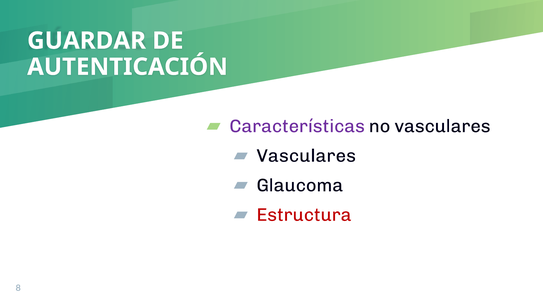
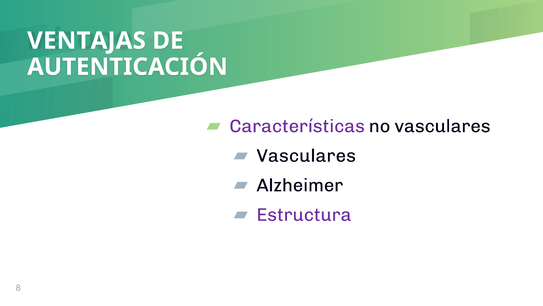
GUARDAR: GUARDAR -> VENTAJAS
Glaucoma: Glaucoma -> Alzheimer
Estructura colour: red -> purple
